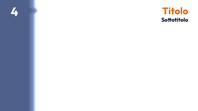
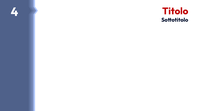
Titolo colour: orange -> red
